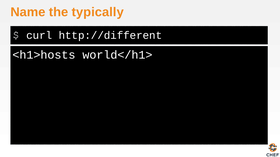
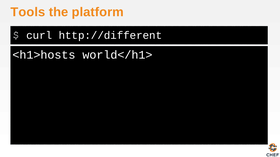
Name: Name -> Tools
typically: typically -> platform
